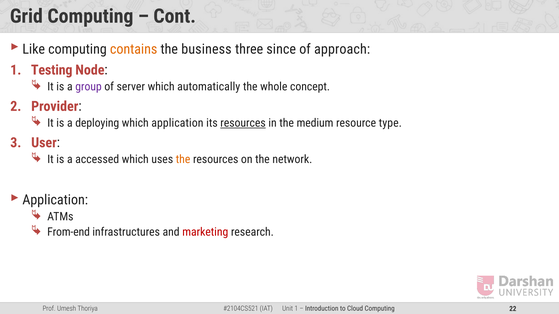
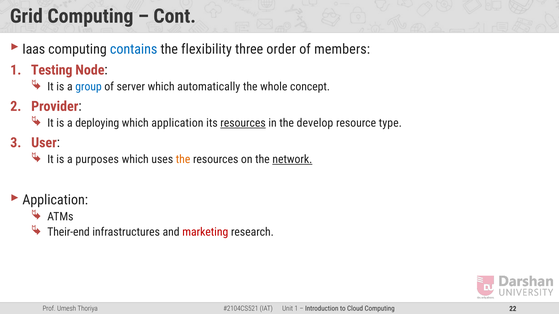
Like: Like -> Iaas
contains colour: orange -> blue
business: business -> flexibility
since: since -> order
approach: approach -> members
group colour: purple -> blue
medium: medium -> develop
accessed: accessed -> purposes
network at (292, 160) underline: none -> present
From-end: From-end -> Their-end
